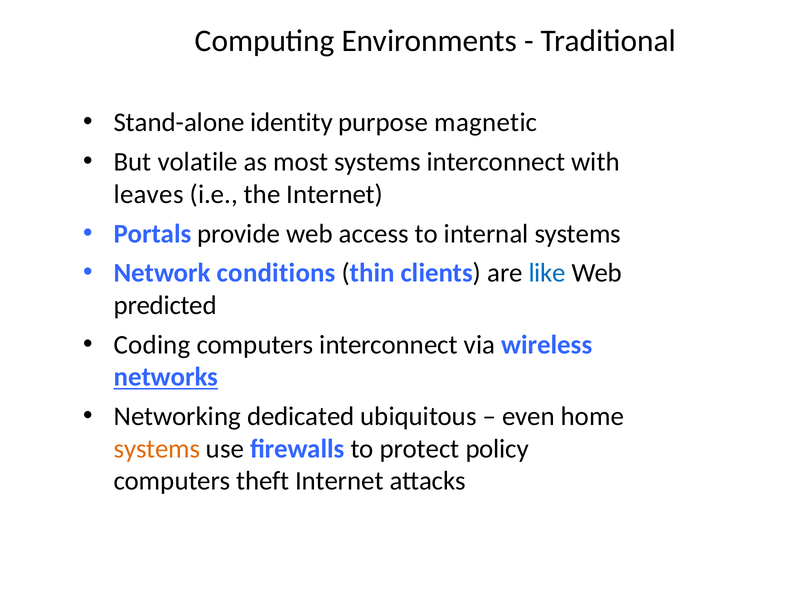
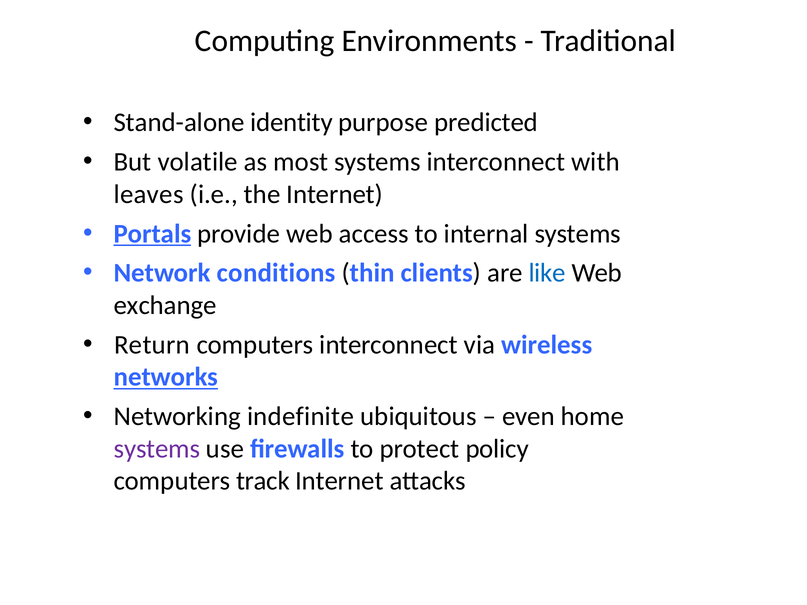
magnetic: magnetic -> predicted
Portals underline: none -> present
predicted: predicted -> exchange
Coding: Coding -> Return
dedicated: dedicated -> indefinite
systems at (157, 449) colour: orange -> purple
theft: theft -> track
